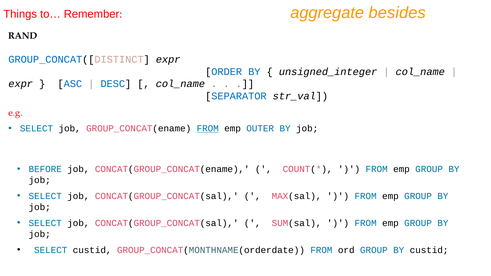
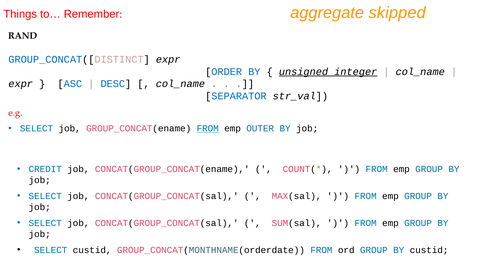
besides: besides -> skipped
unsigned_integer underline: none -> present
BEFORE: BEFORE -> CREDIT
